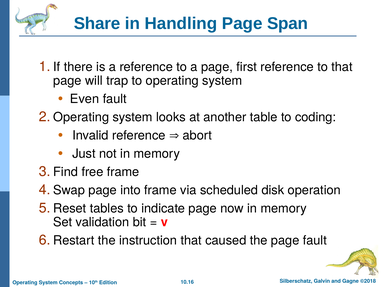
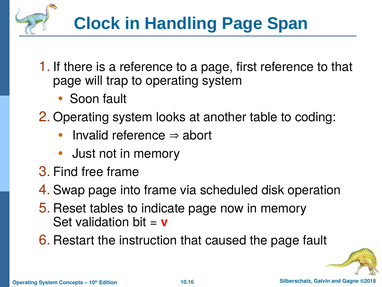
Share: Share -> Clock
Even: Even -> Soon
